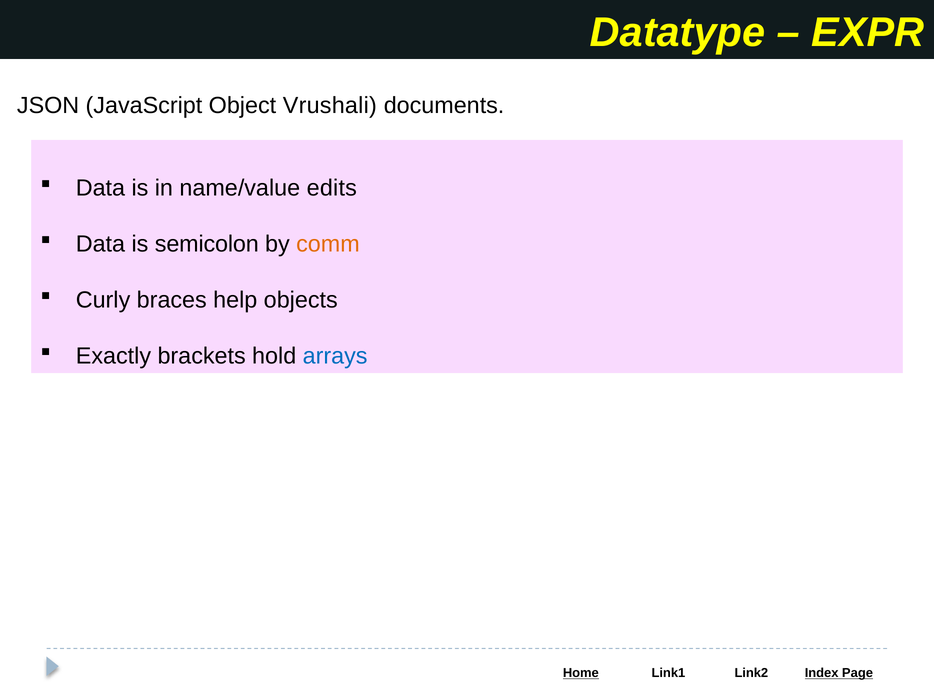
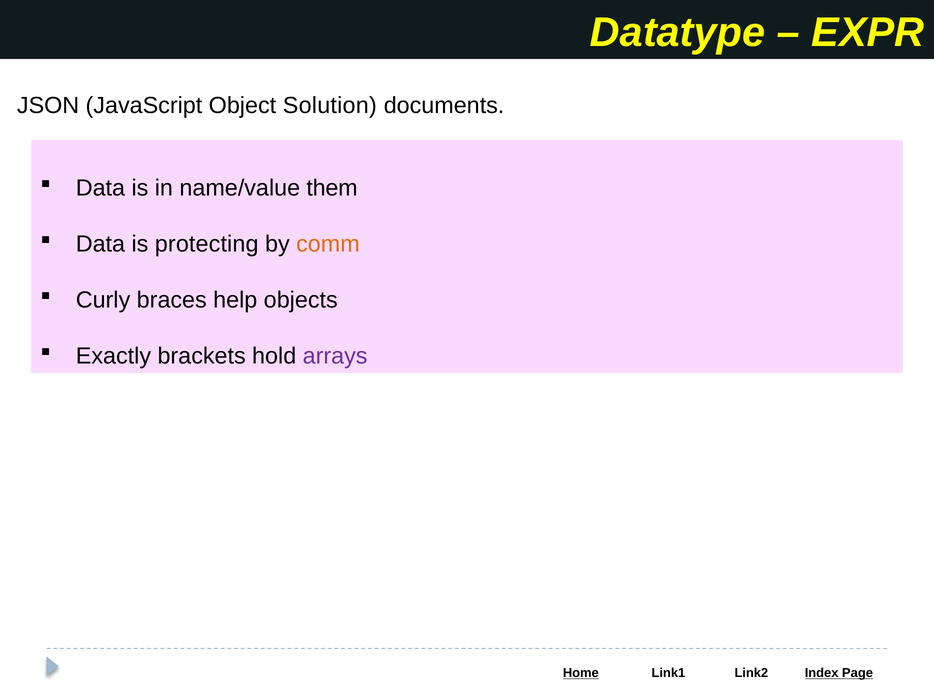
Vrushali: Vrushali -> Solution
edits: edits -> them
semicolon: semicolon -> protecting
arrays colour: blue -> purple
